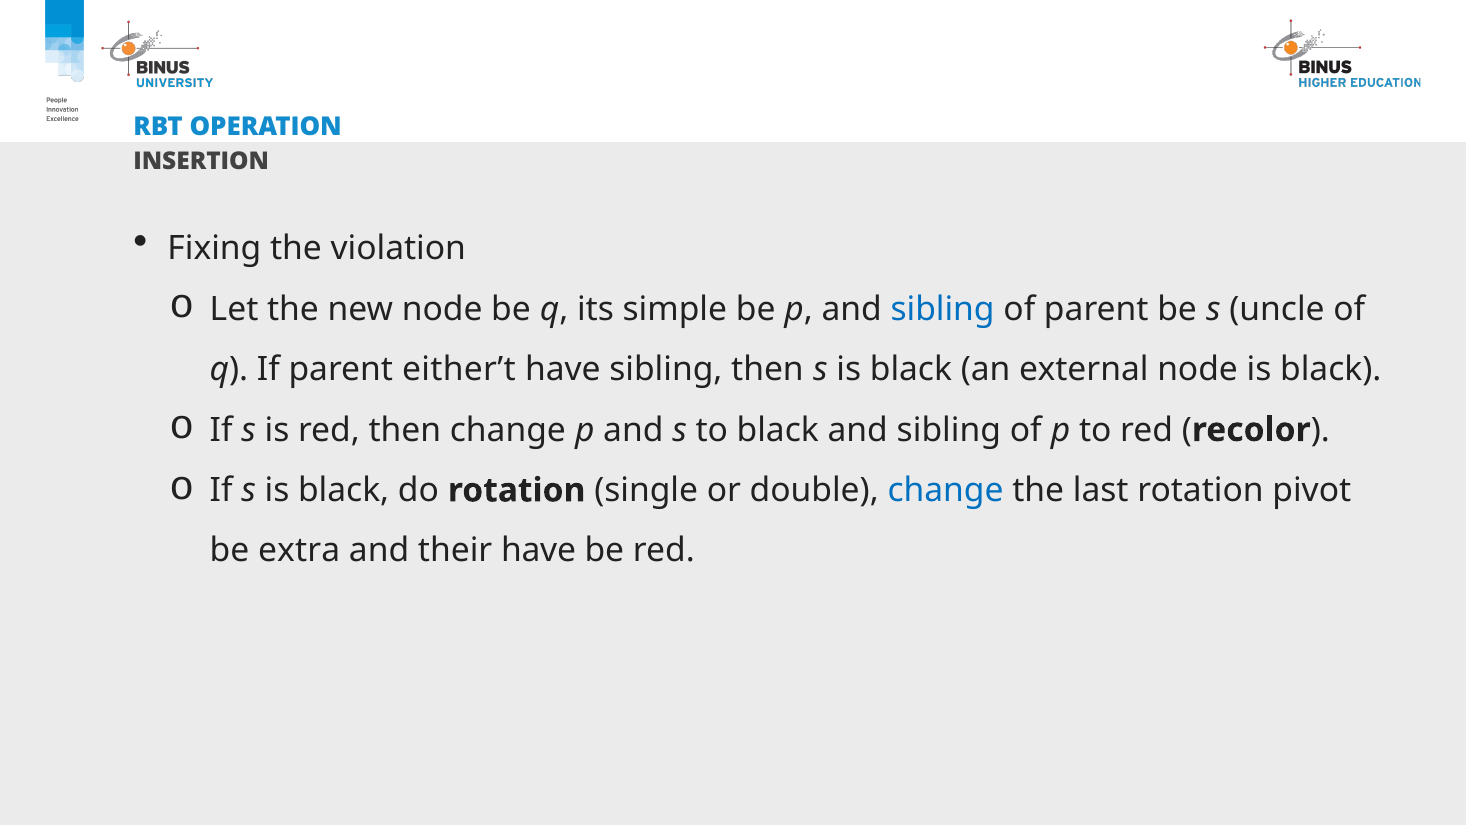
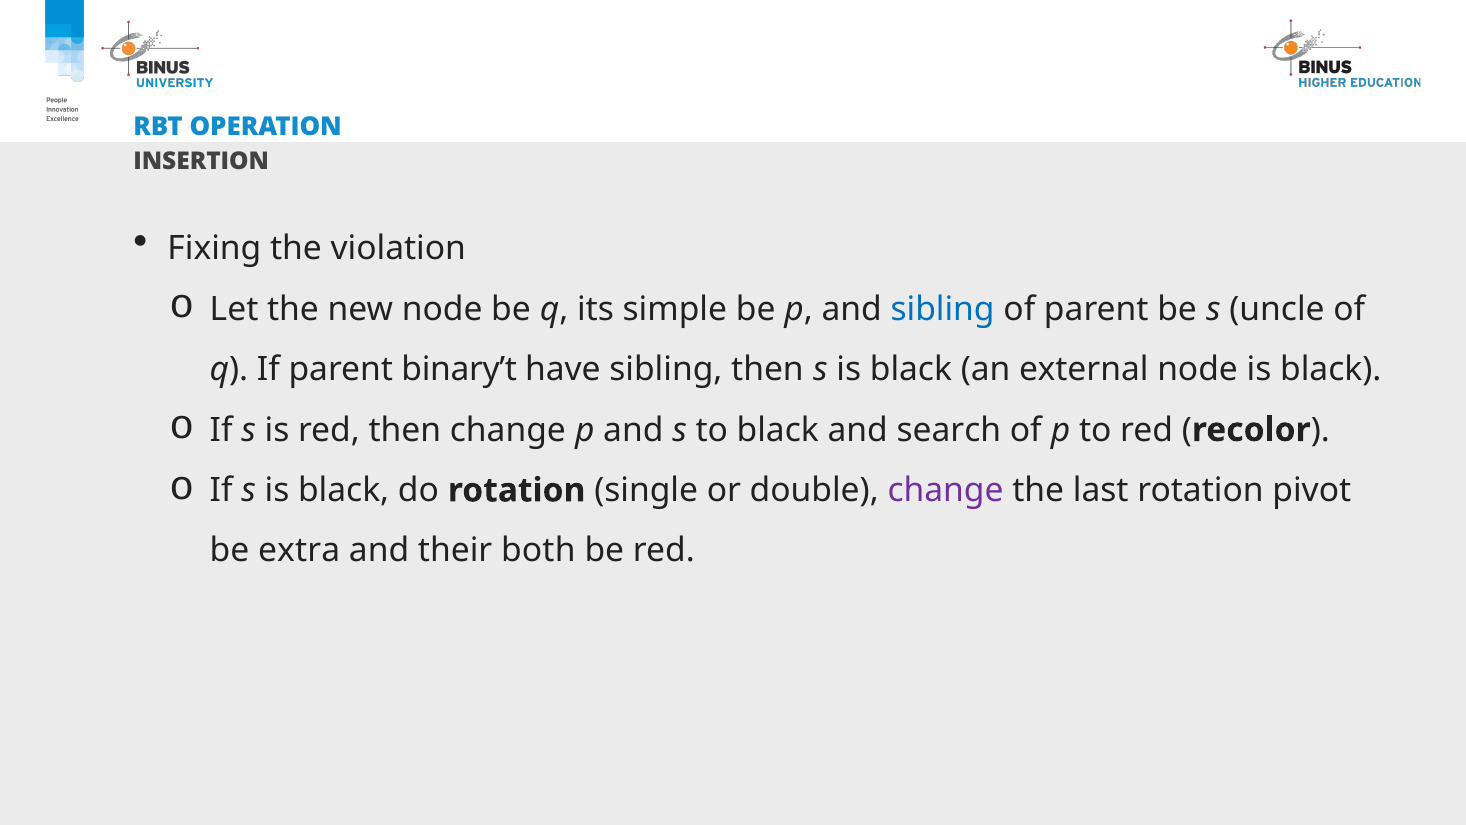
either’t: either’t -> binary’t
black and sibling: sibling -> search
change at (946, 490) colour: blue -> purple
their have: have -> both
